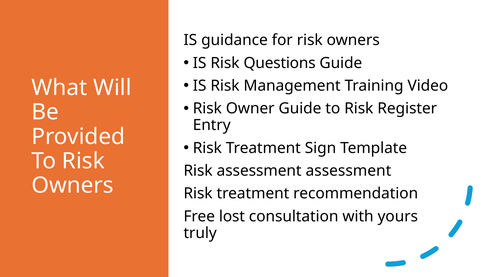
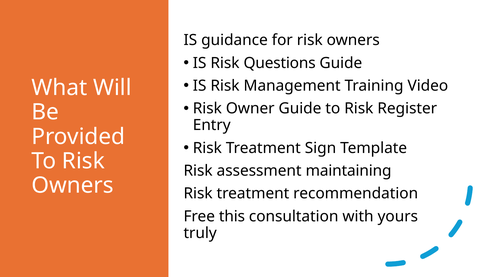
assessment assessment: assessment -> maintaining
lost: lost -> this
